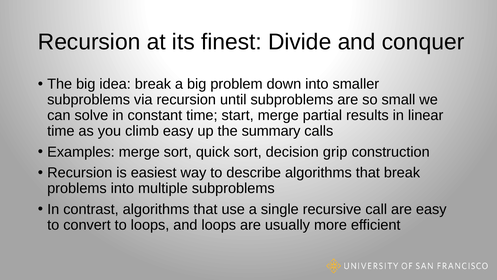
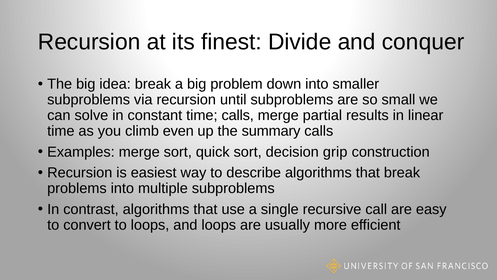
time start: start -> calls
climb easy: easy -> even
